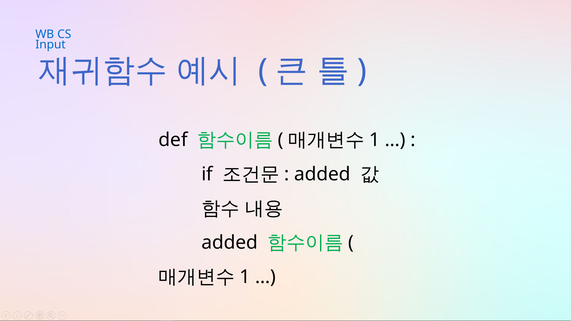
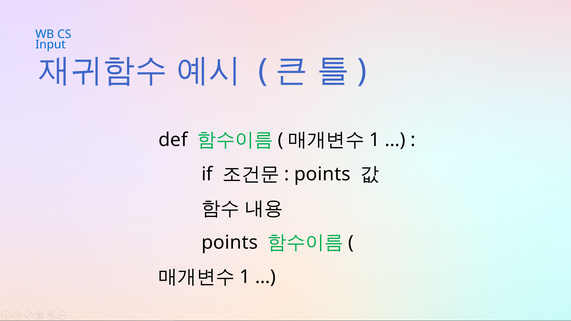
added at (322, 174): added -> points
added at (230, 243): added -> points
